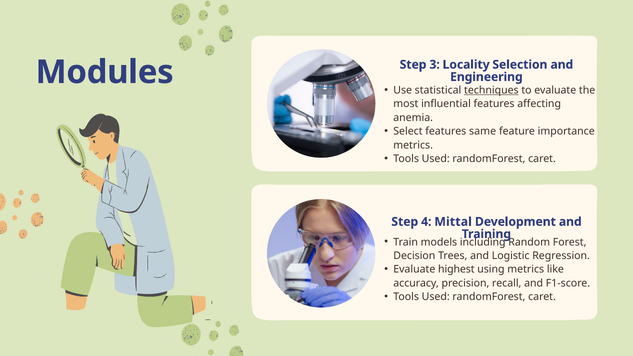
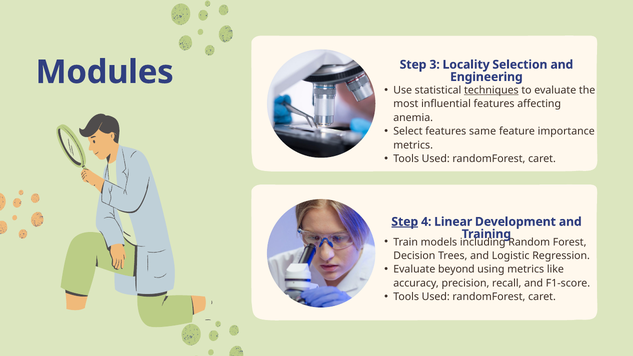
Step at (405, 222) underline: none -> present
Mittal: Mittal -> Linear
highest: highest -> beyond
